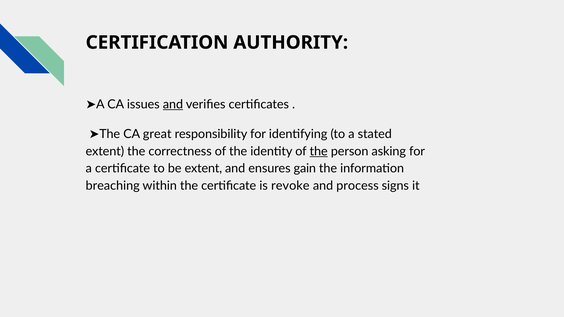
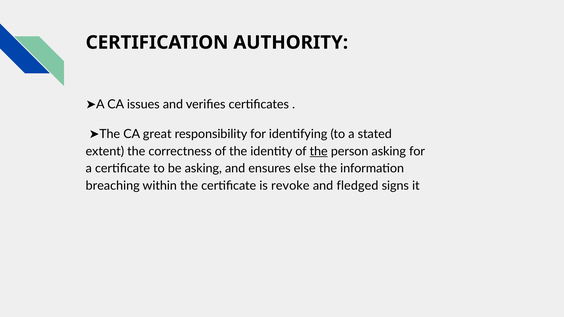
and at (173, 104) underline: present -> none
be extent: extent -> asking
gain: gain -> else
process: process -> fledged
